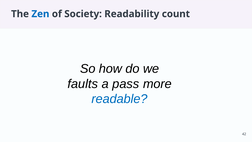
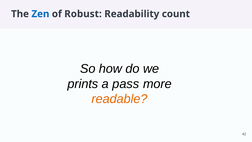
Society: Society -> Robust
faults: faults -> prints
readable colour: blue -> orange
